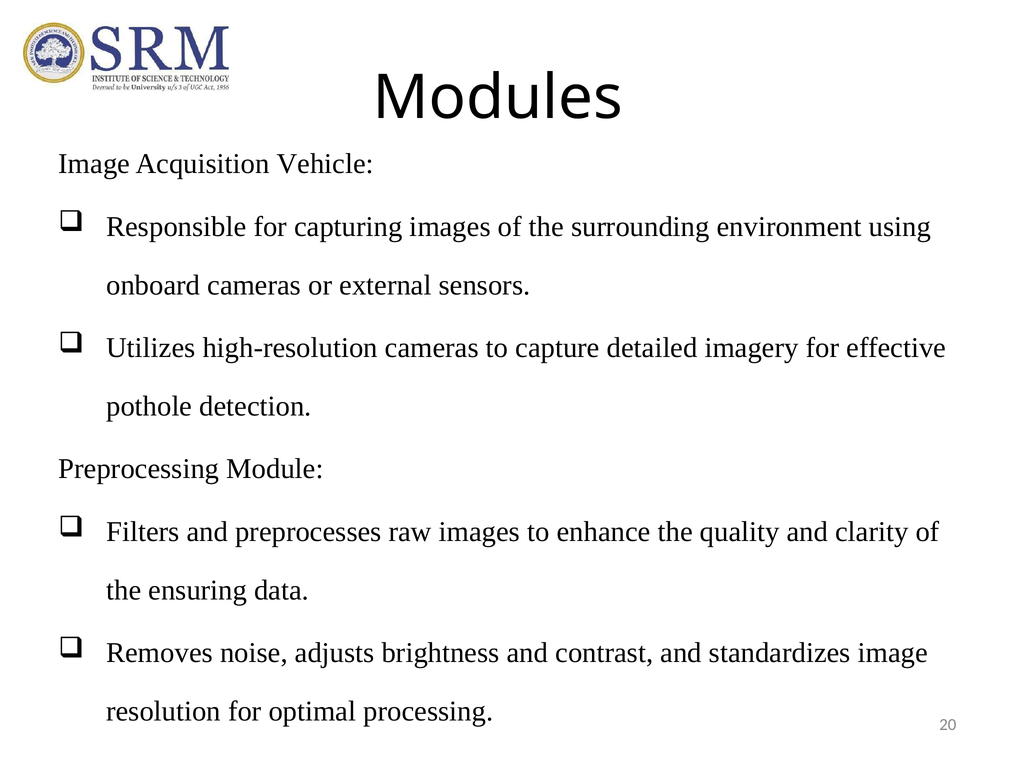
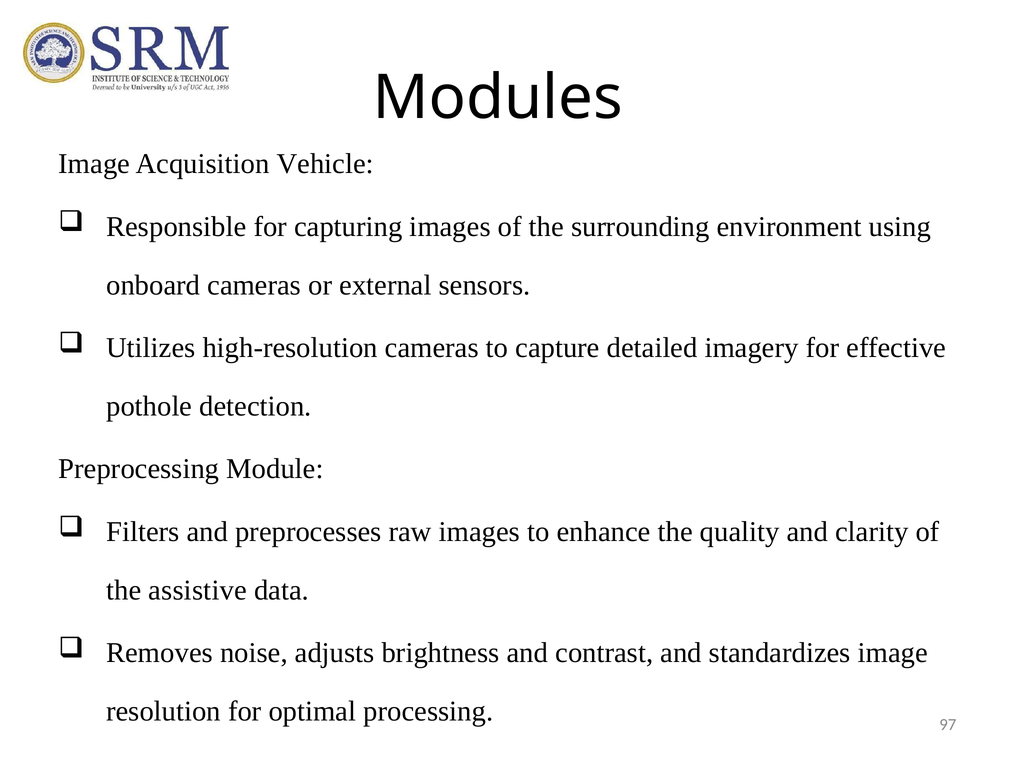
ensuring: ensuring -> assistive
20: 20 -> 97
